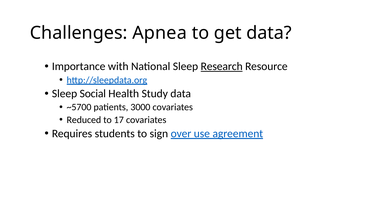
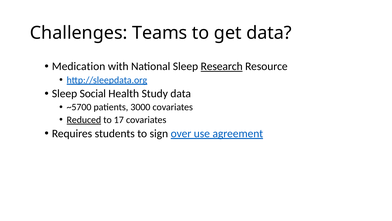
Apnea: Apnea -> Teams
Importance: Importance -> Medication
Reduced underline: none -> present
